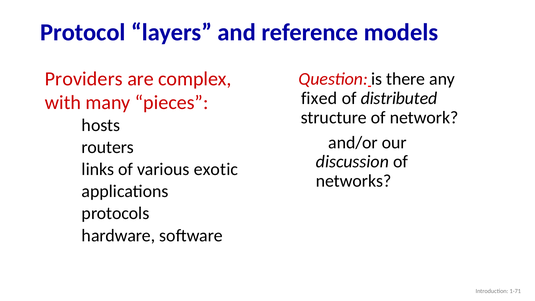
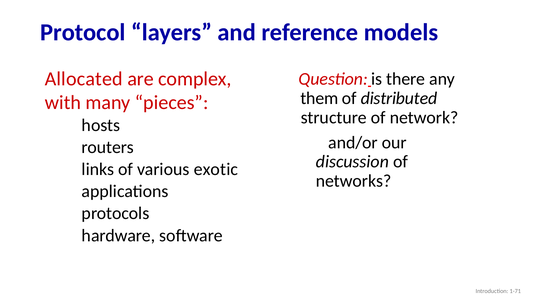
Providers: Providers -> Allocated
fixed: fixed -> them
